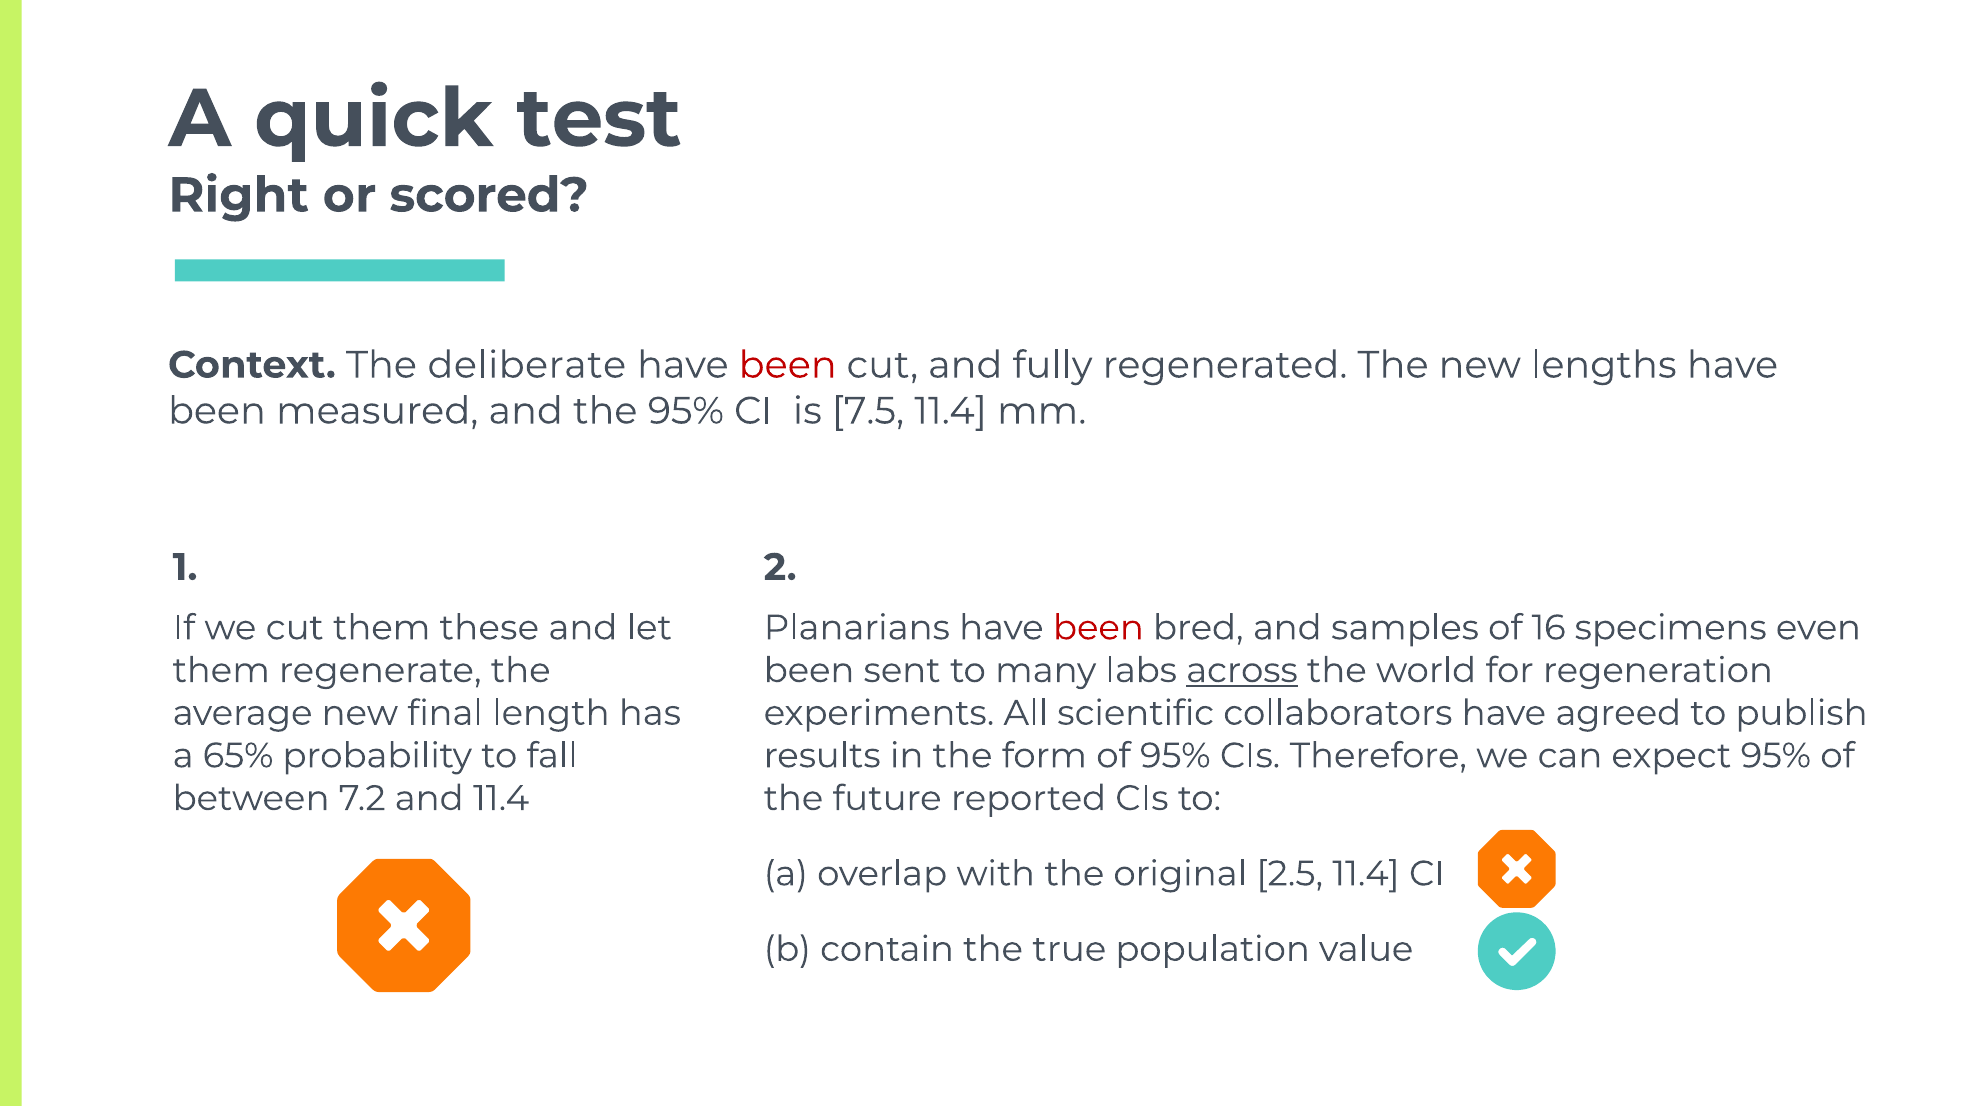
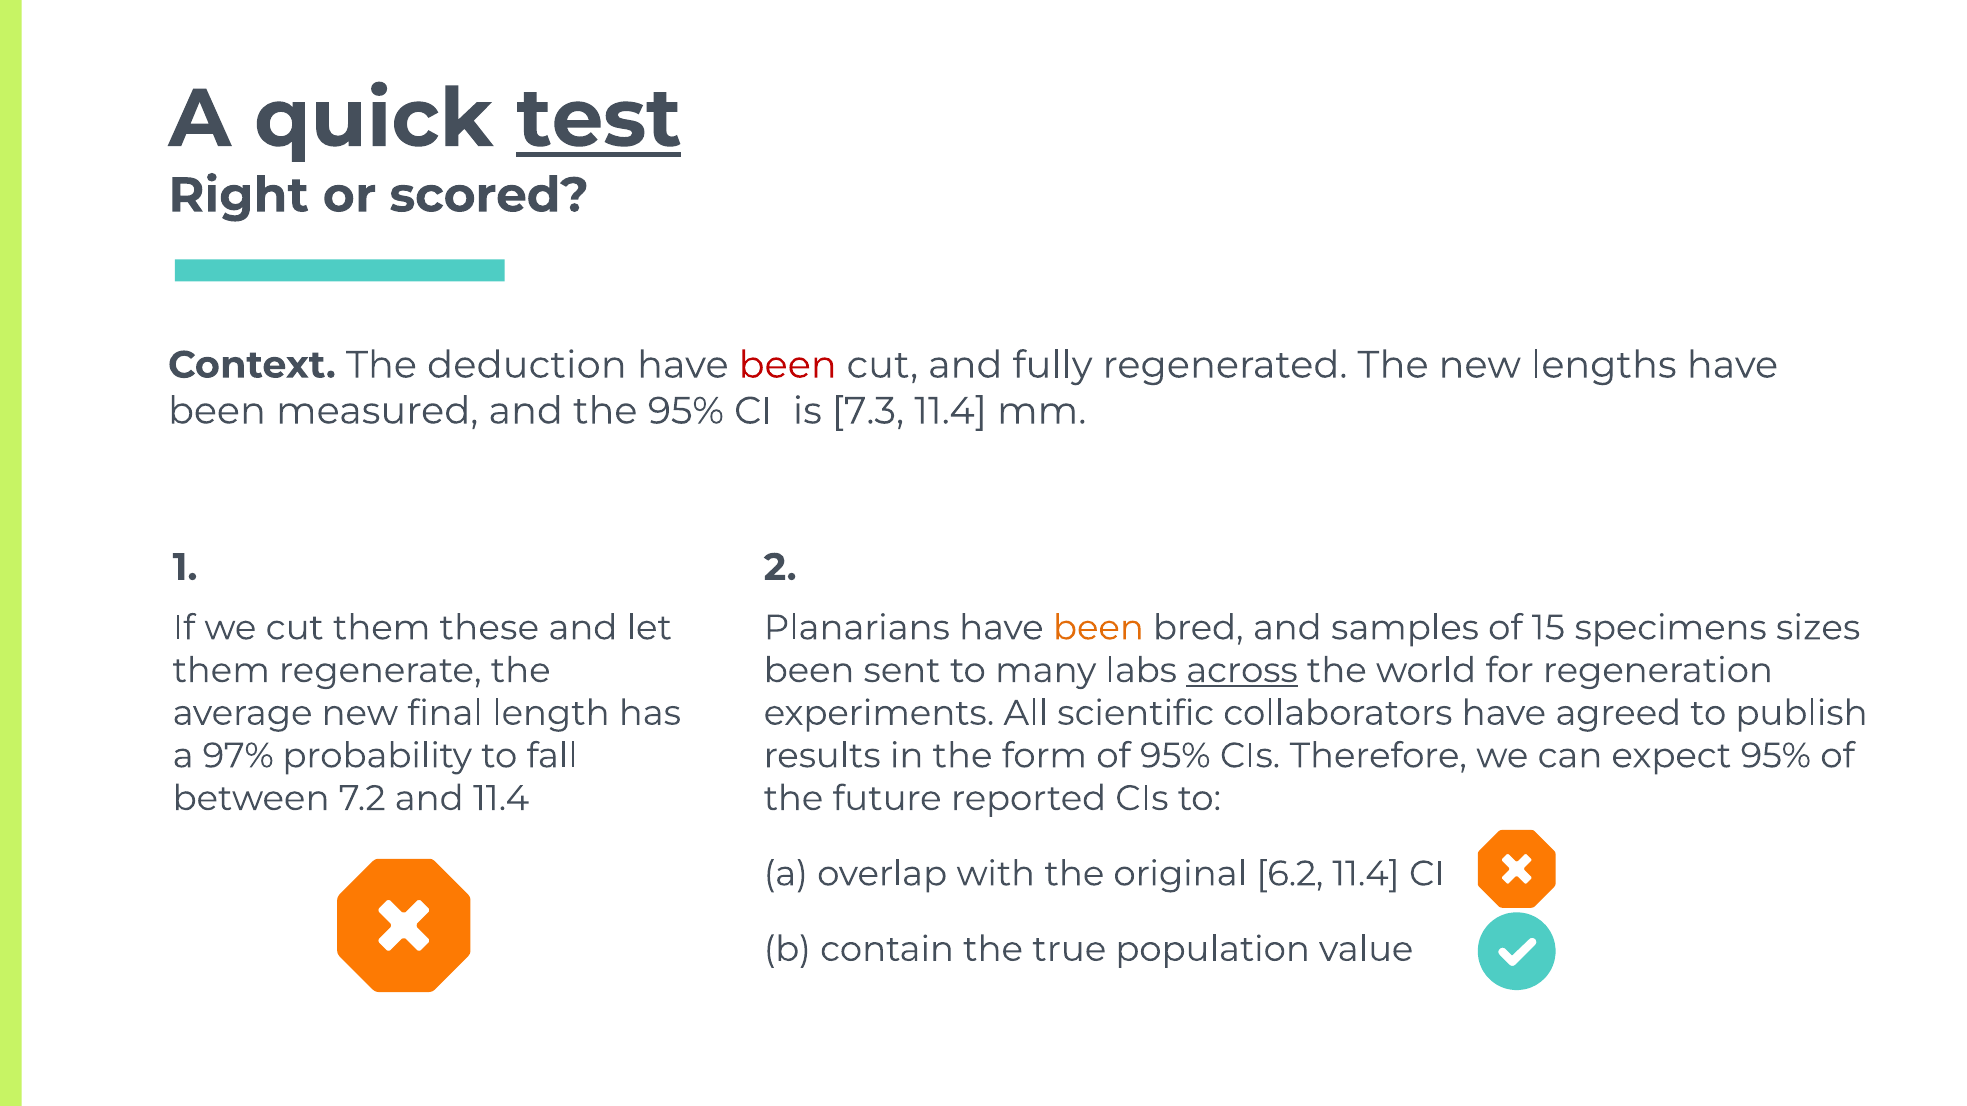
test underline: none -> present
deliberate: deliberate -> deduction
7.5: 7.5 -> 7.3
been at (1098, 628) colour: red -> orange
16: 16 -> 15
even: even -> sizes
65%: 65% -> 97%
2.5: 2.5 -> 6.2
